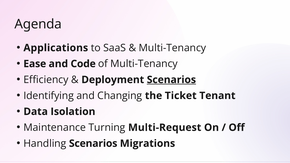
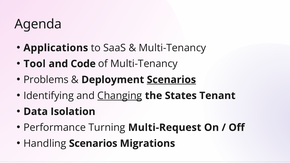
Ease: Ease -> Tool
Efficiency: Efficiency -> Problems
Changing underline: none -> present
Ticket: Ticket -> States
Maintenance: Maintenance -> Performance
